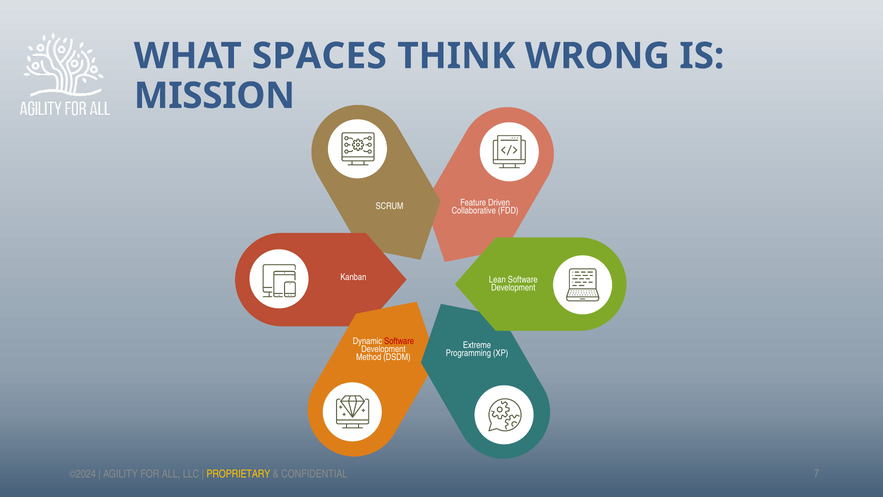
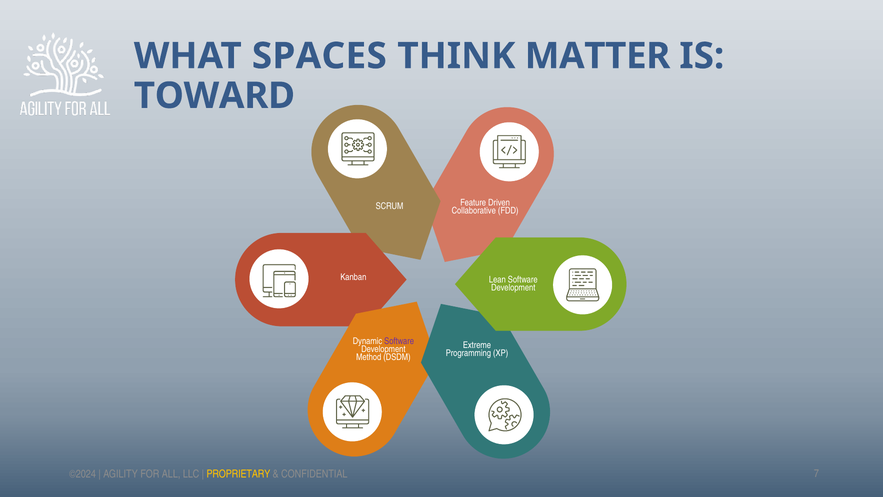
WRONG: WRONG -> MATTER
MISSION: MISSION -> TOWARD
Software at (399, 341) colour: red -> purple
